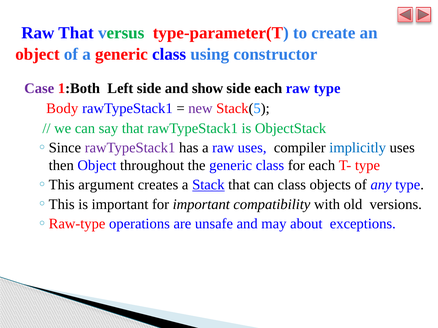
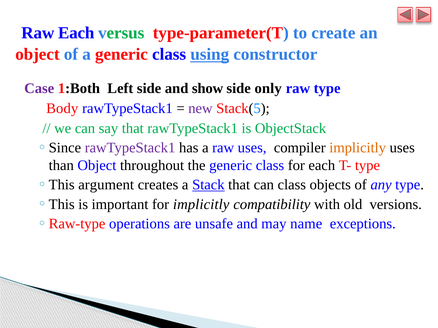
Raw That: That -> Each
using underline: none -> present
side each: each -> only
implicitly at (358, 148) colour: blue -> orange
then: then -> than
for important: important -> implicitly
about: about -> name
